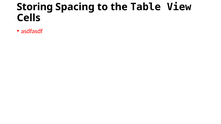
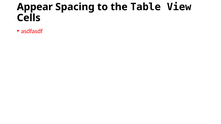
Storing: Storing -> Appear
